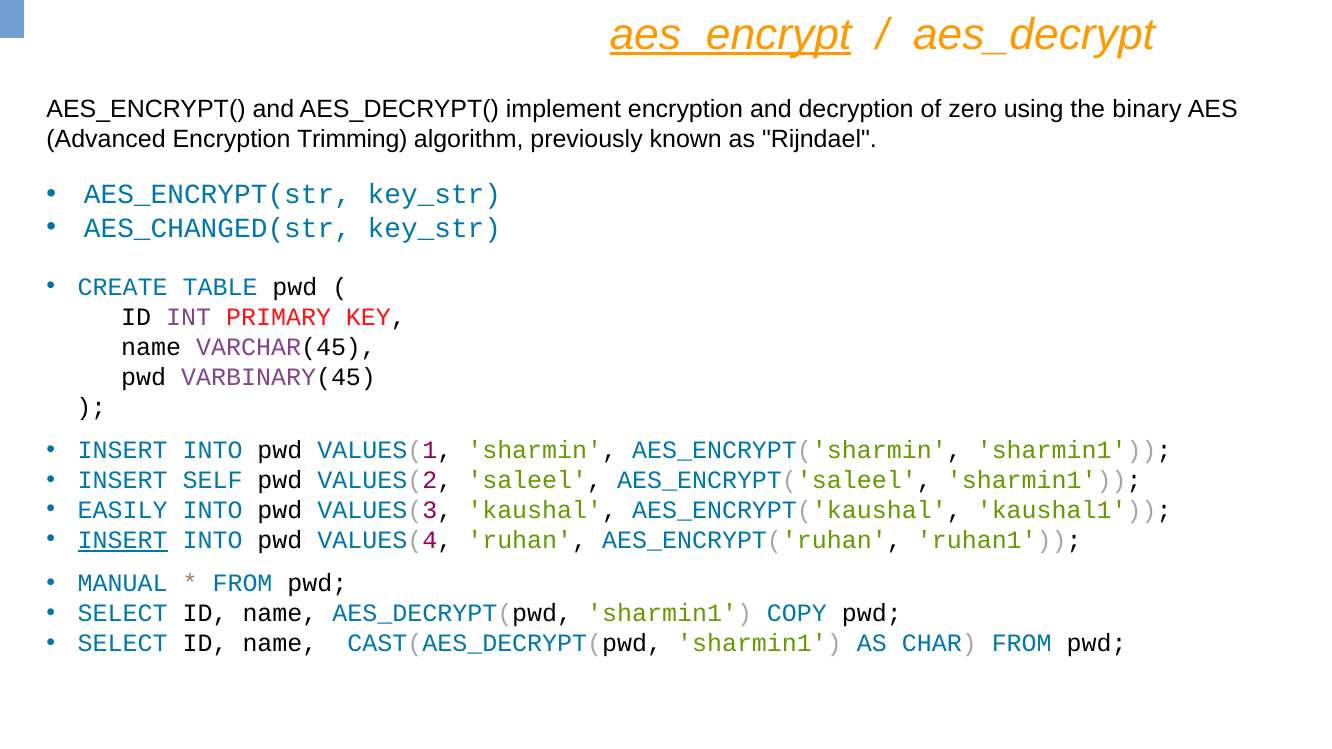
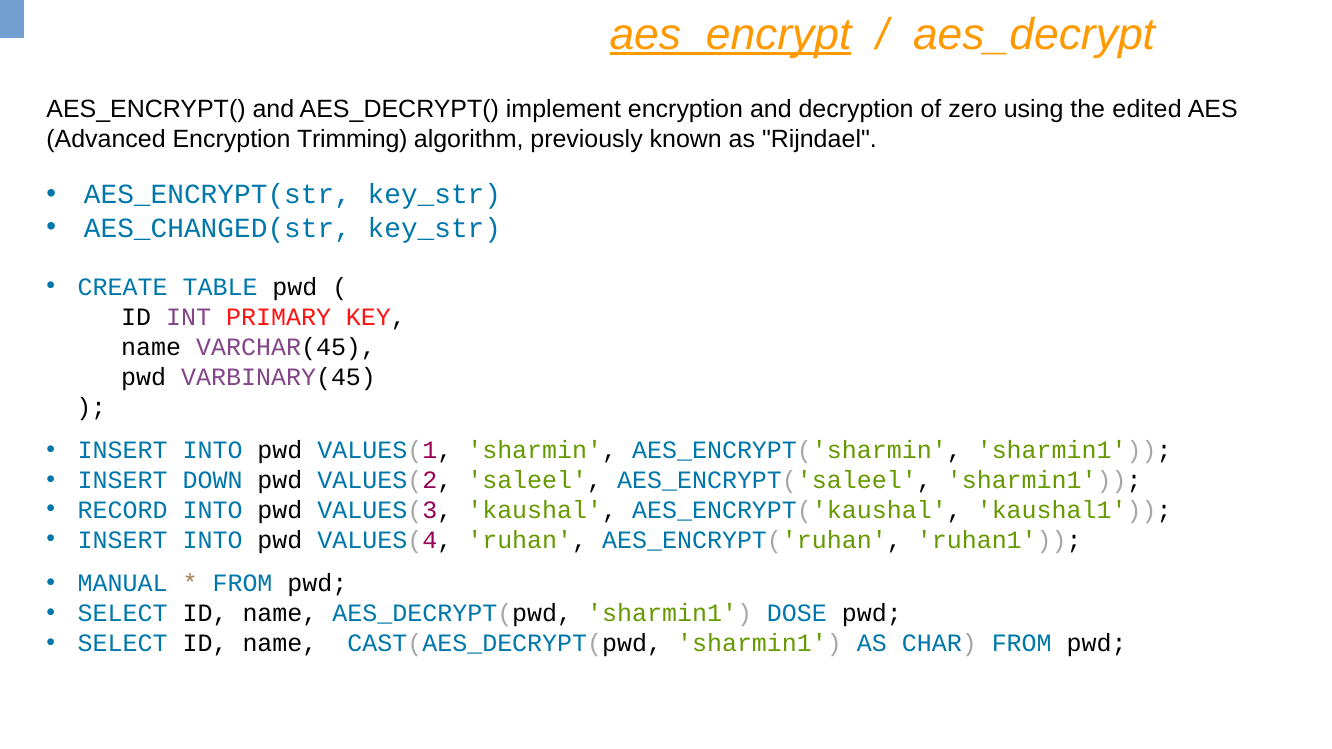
binary: binary -> edited
SELF: SELF -> DOWN
EASILY: EASILY -> RECORD
INSERT at (123, 540) underline: present -> none
COPY: COPY -> DOSE
